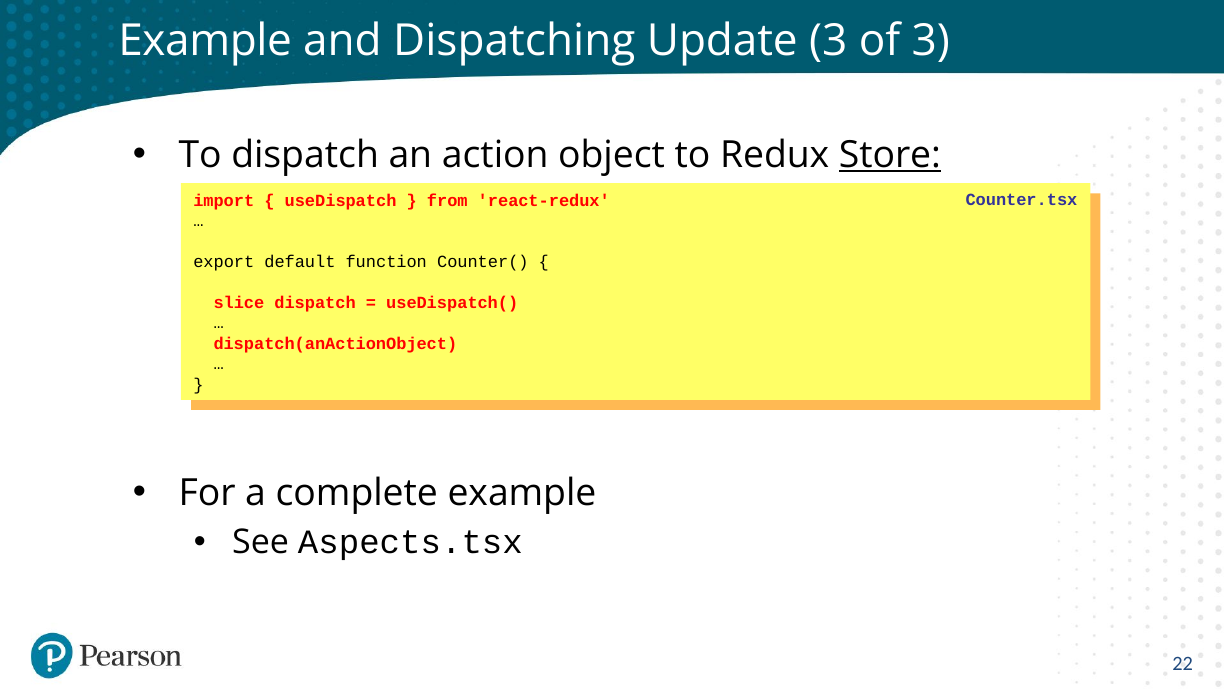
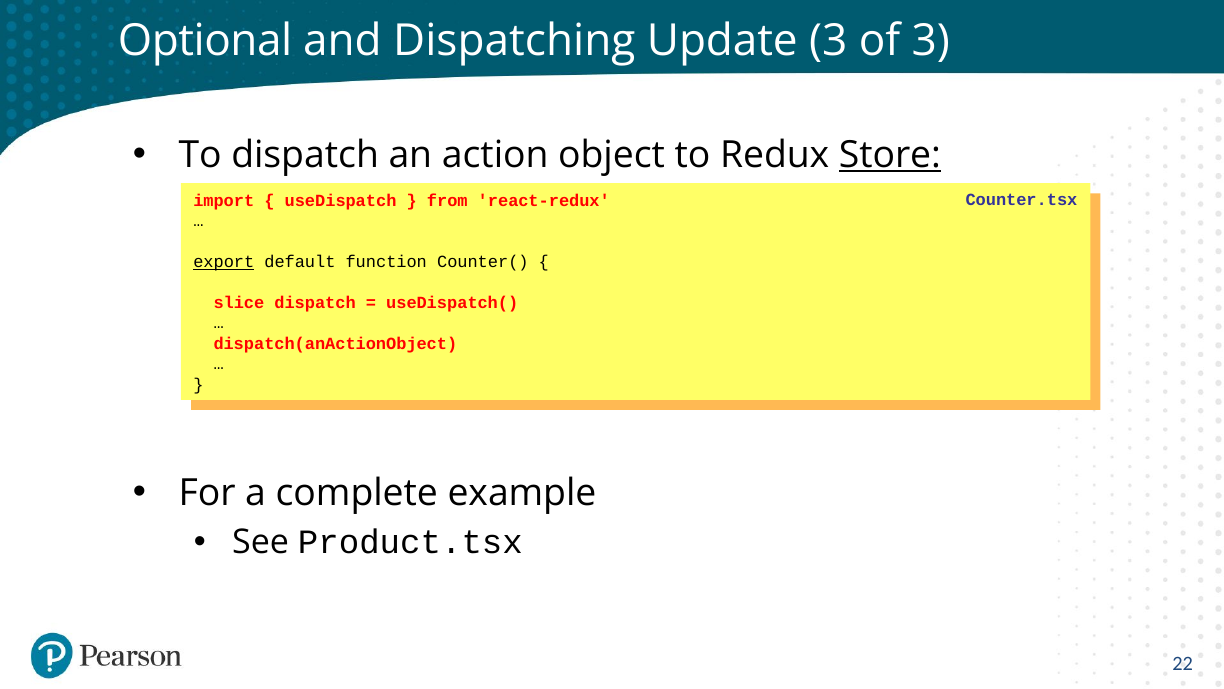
Example at (205, 41): Example -> Optional
export at (224, 262) underline: none -> present
Aspects.tsx: Aspects.tsx -> Product.tsx
